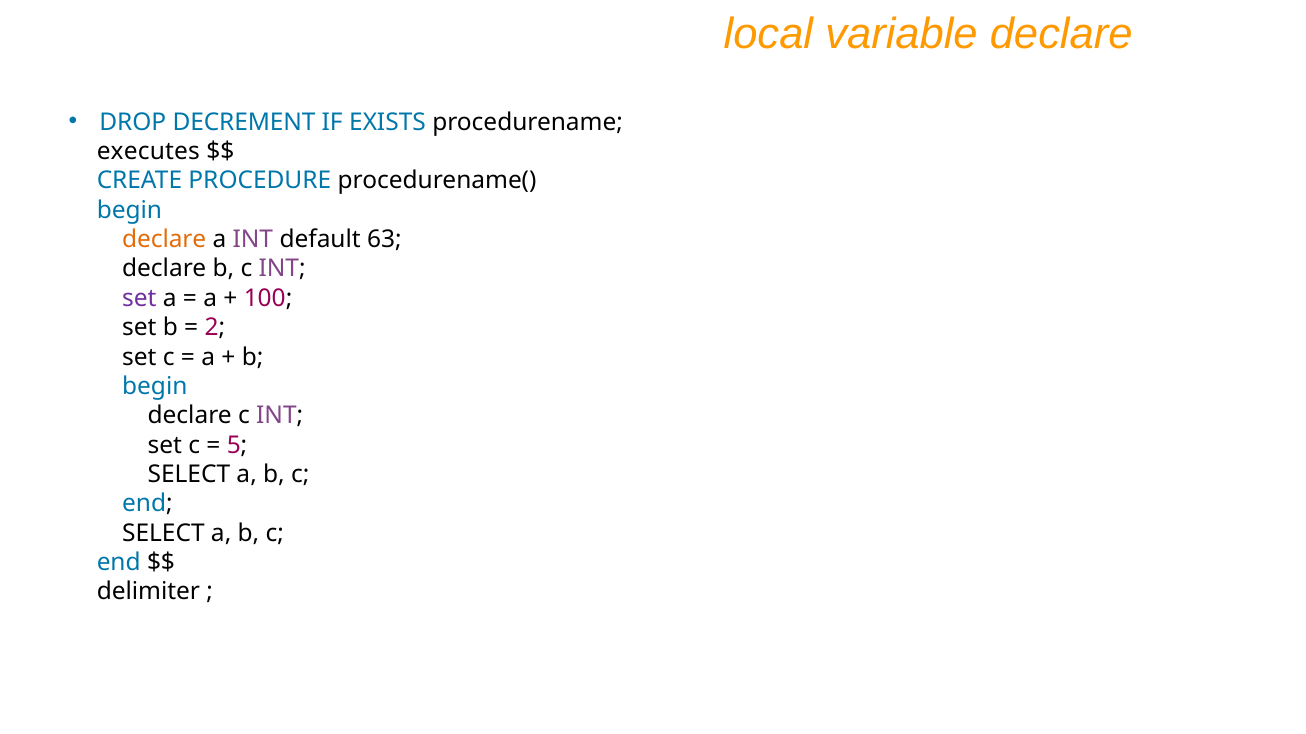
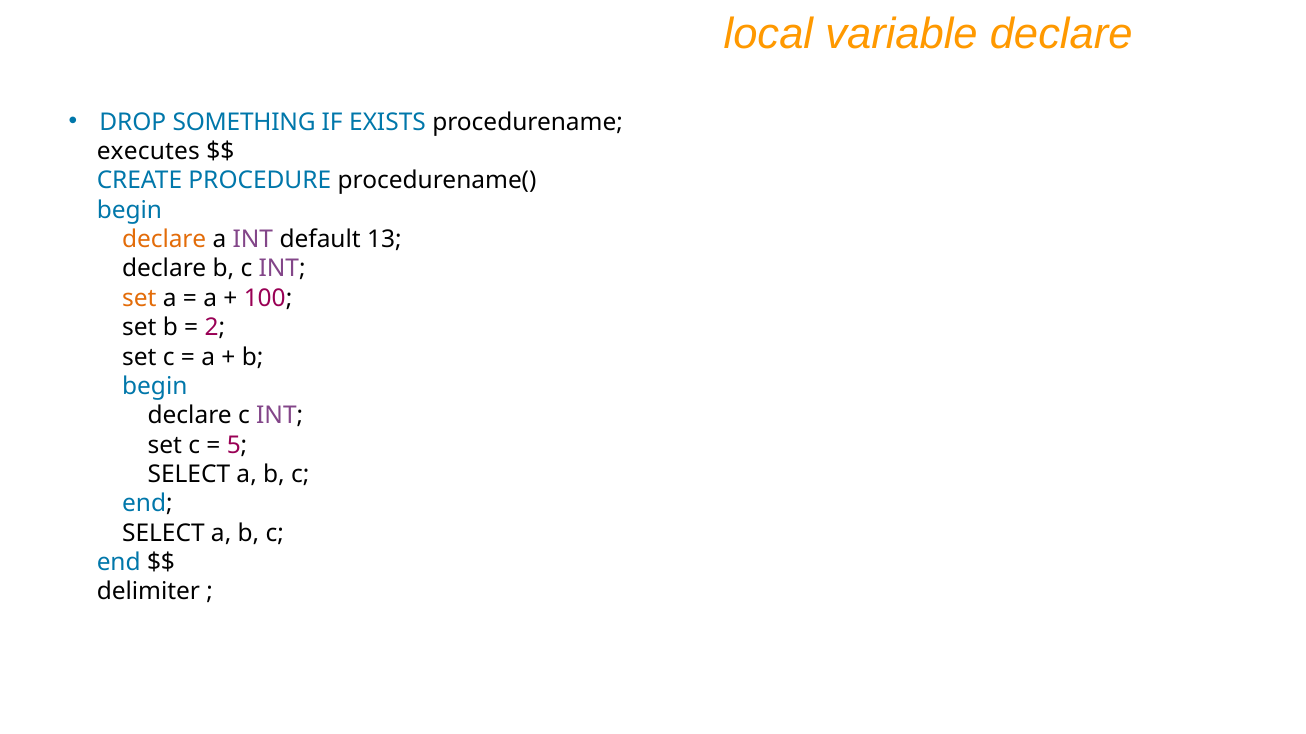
DECREMENT: DECREMENT -> SOMETHING
63: 63 -> 13
set at (139, 298) colour: purple -> orange
